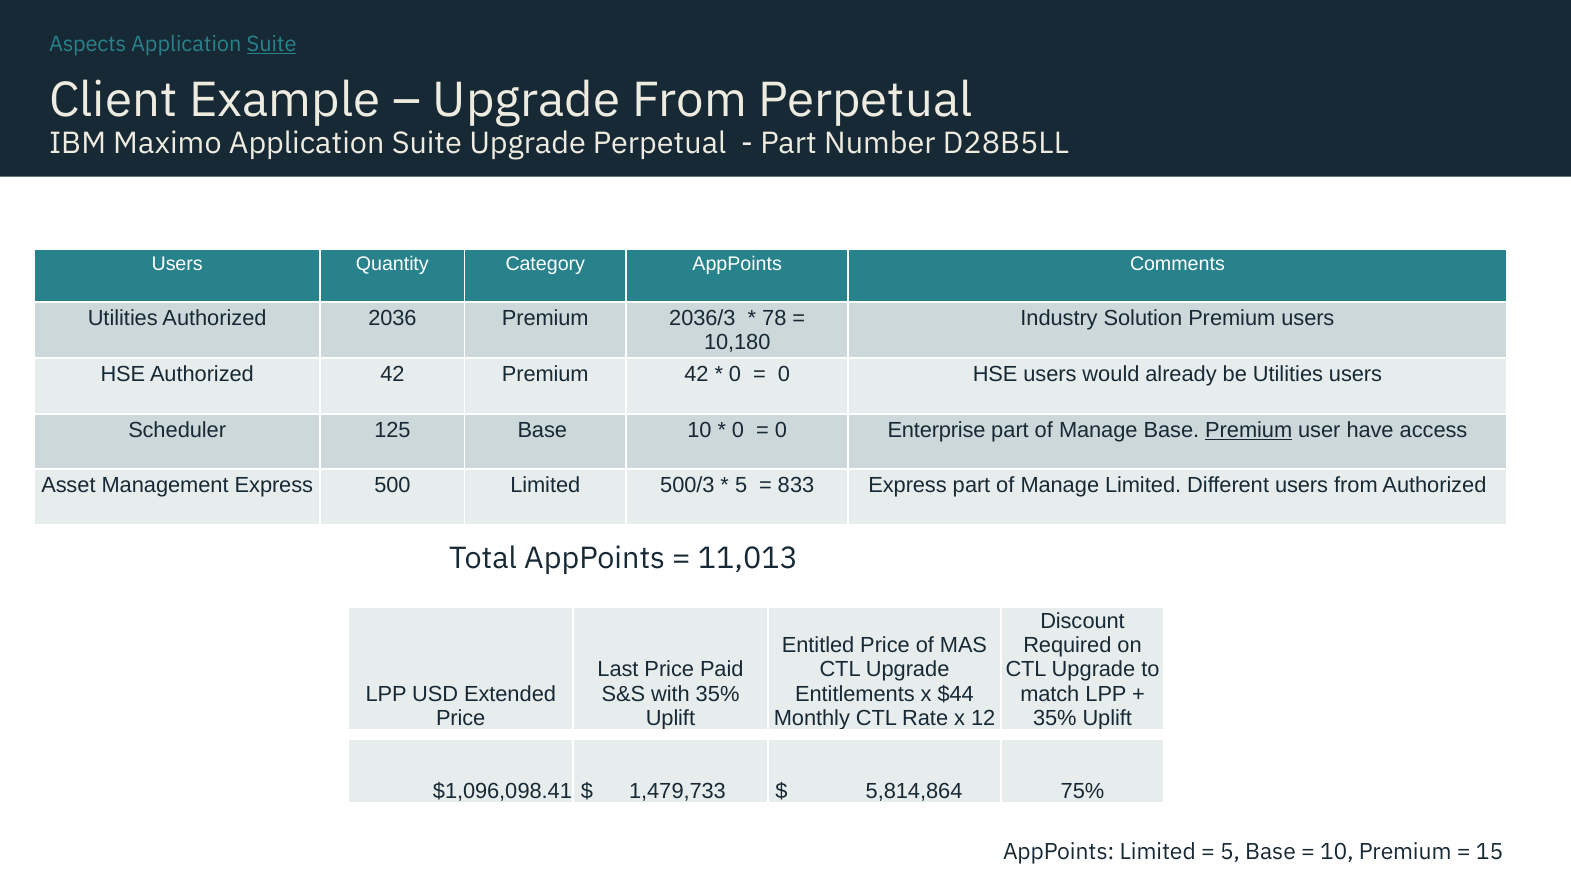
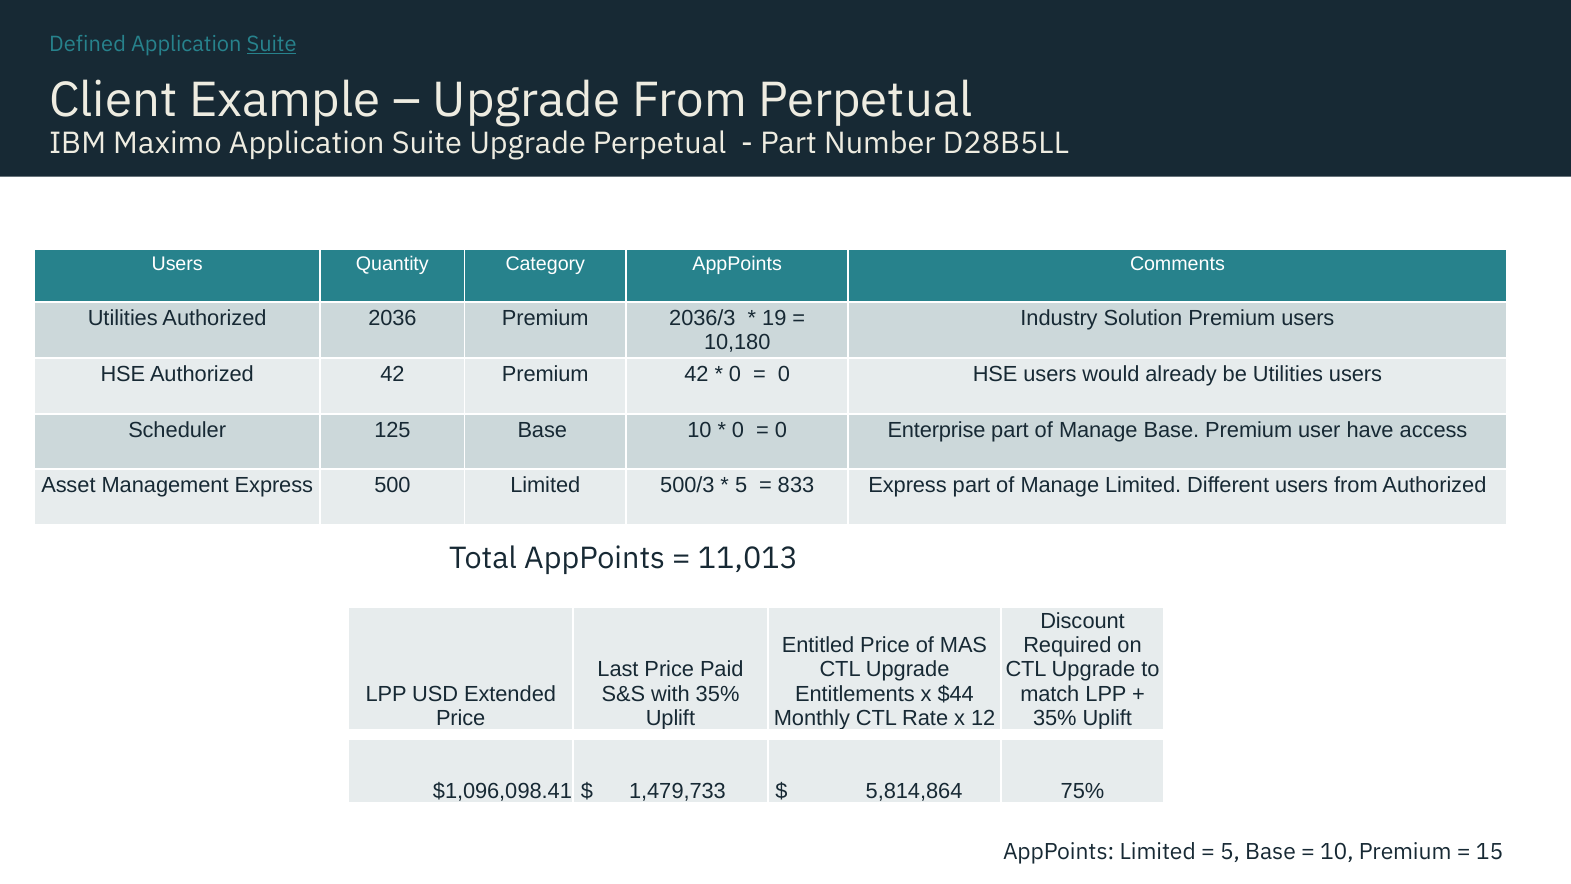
Aspects: Aspects -> Defined
78: 78 -> 19
Premium at (1249, 430) underline: present -> none
